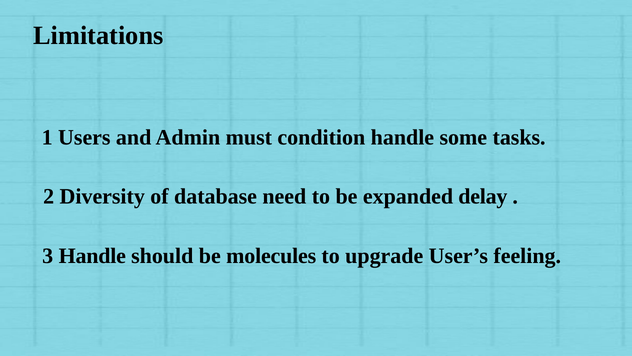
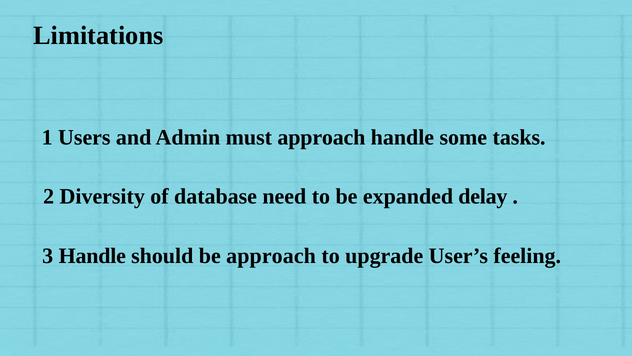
must condition: condition -> approach
be molecules: molecules -> approach
